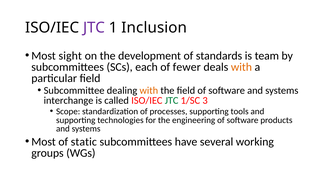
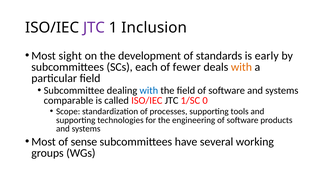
team: team -> early
with at (149, 91) colour: orange -> blue
interchange: interchange -> comparable
JTC at (172, 101) colour: green -> black
3: 3 -> 0
static: static -> sense
